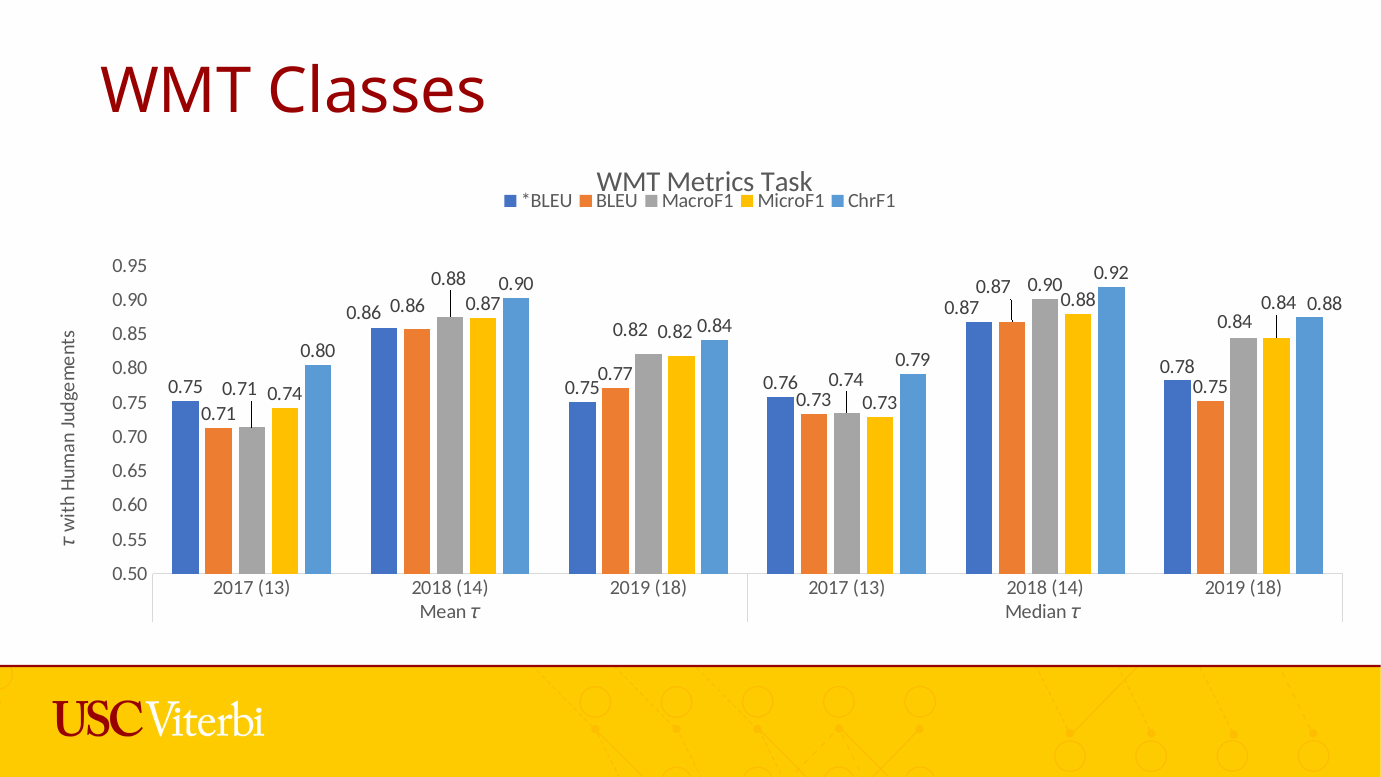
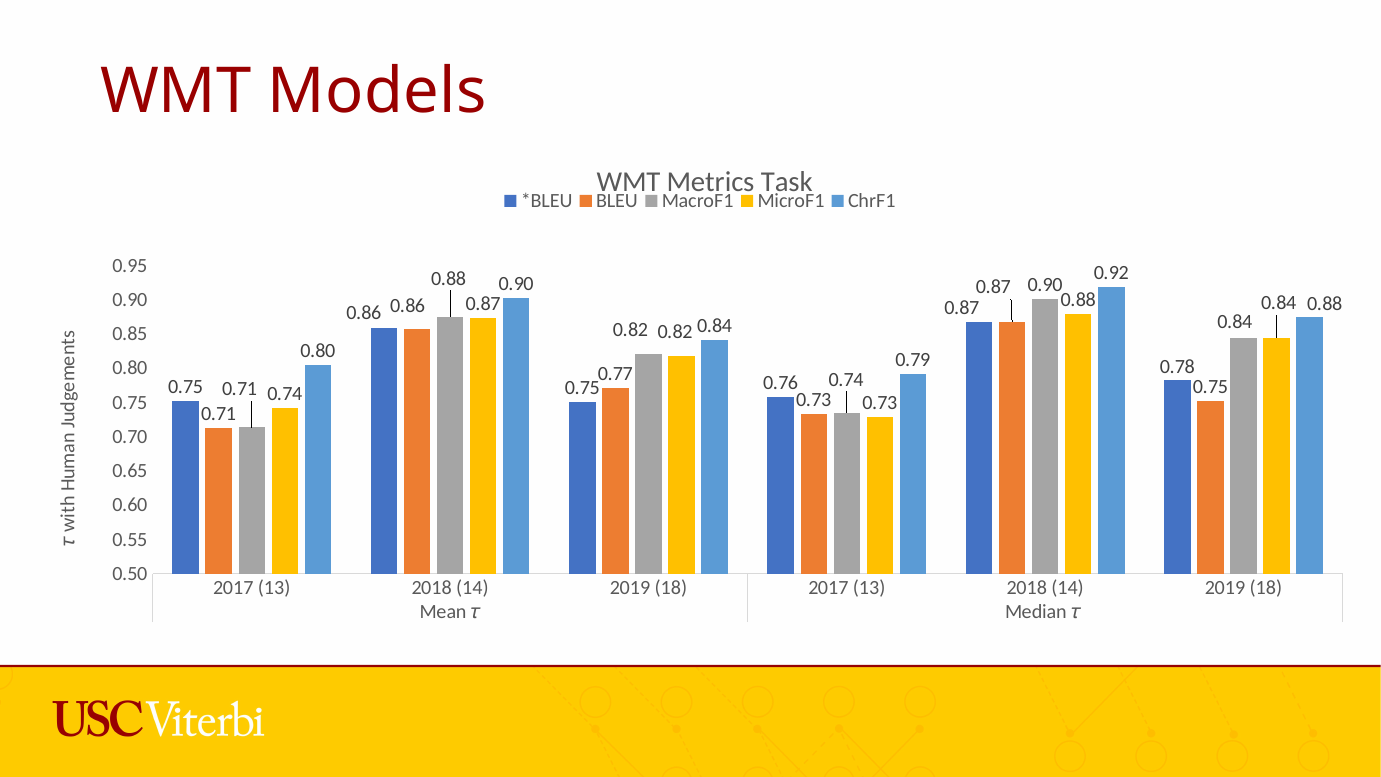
Classes: Classes -> Models
